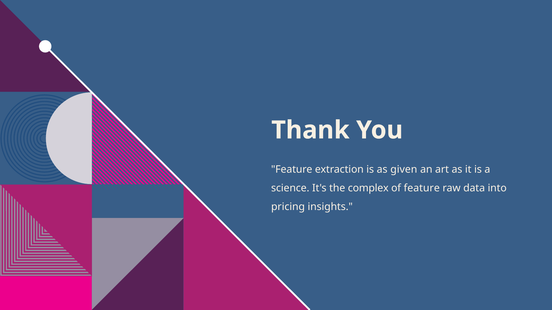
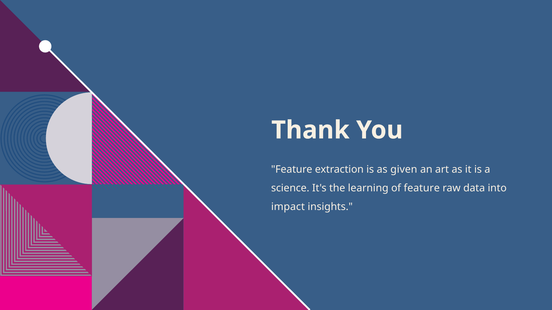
complex: complex -> learning
pricing: pricing -> impact
